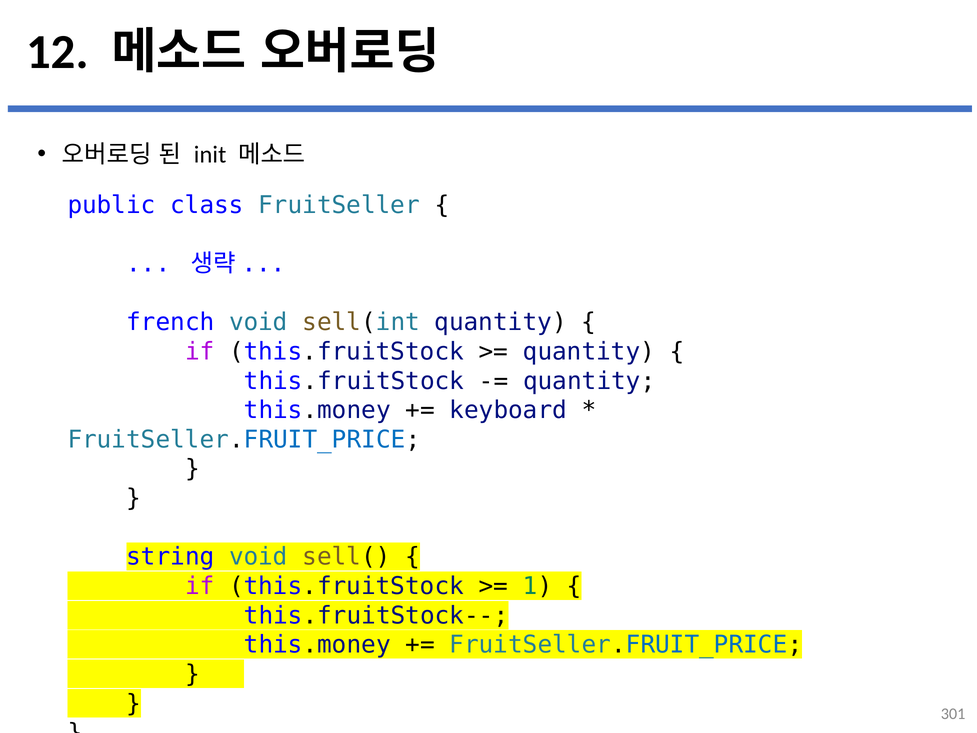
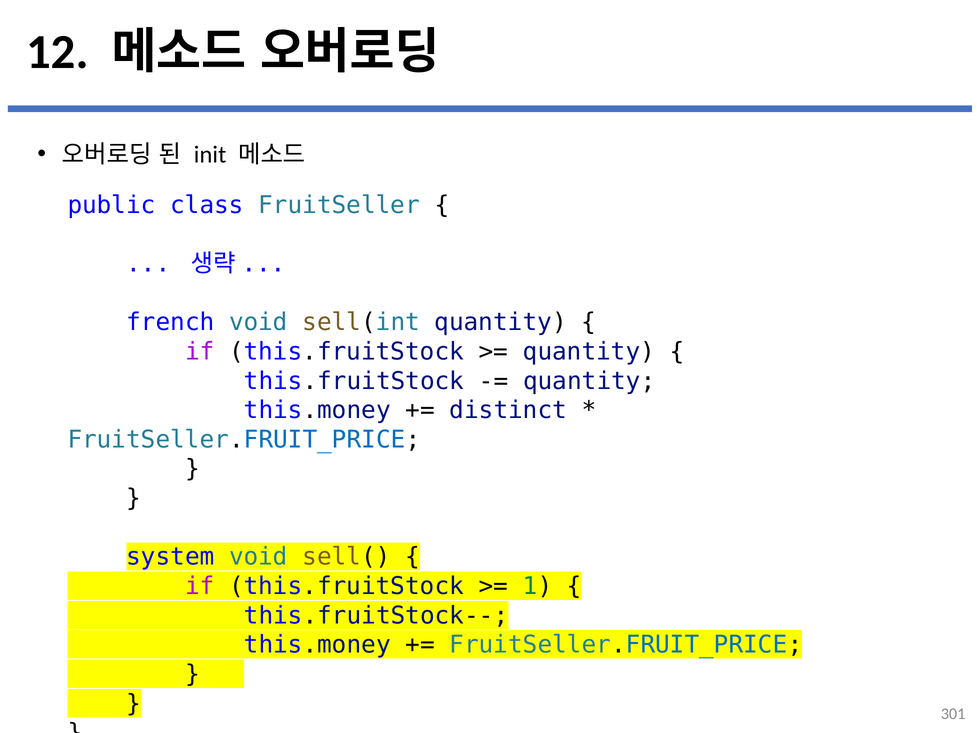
keyboard: keyboard -> distinct
string: string -> system
